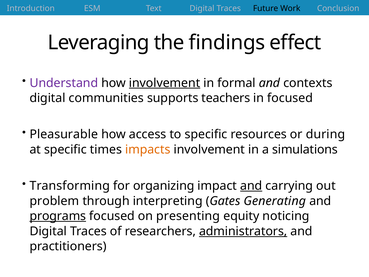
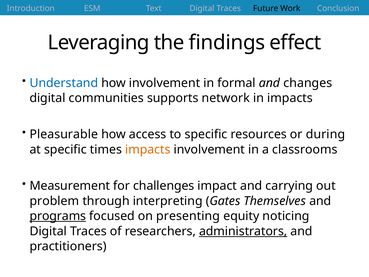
Understand colour: purple -> blue
involvement at (165, 83) underline: present -> none
contexts: contexts -> changes
teachers: teachers -> network
in focused: focused -> impacts
simulations: simulations -> classrooms
Transforming: Transforming -> Measurement
organizing: organizing -> challenges
and at (251, 186) underline: present -> none
Generating: Generating -> Themselves
